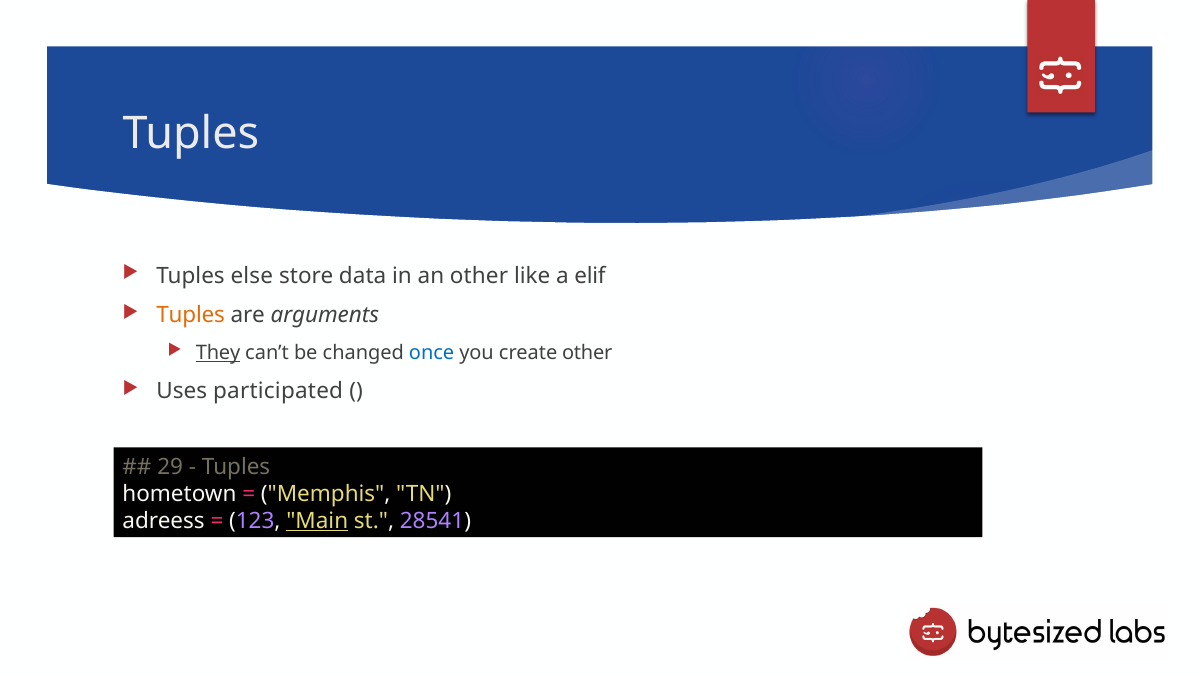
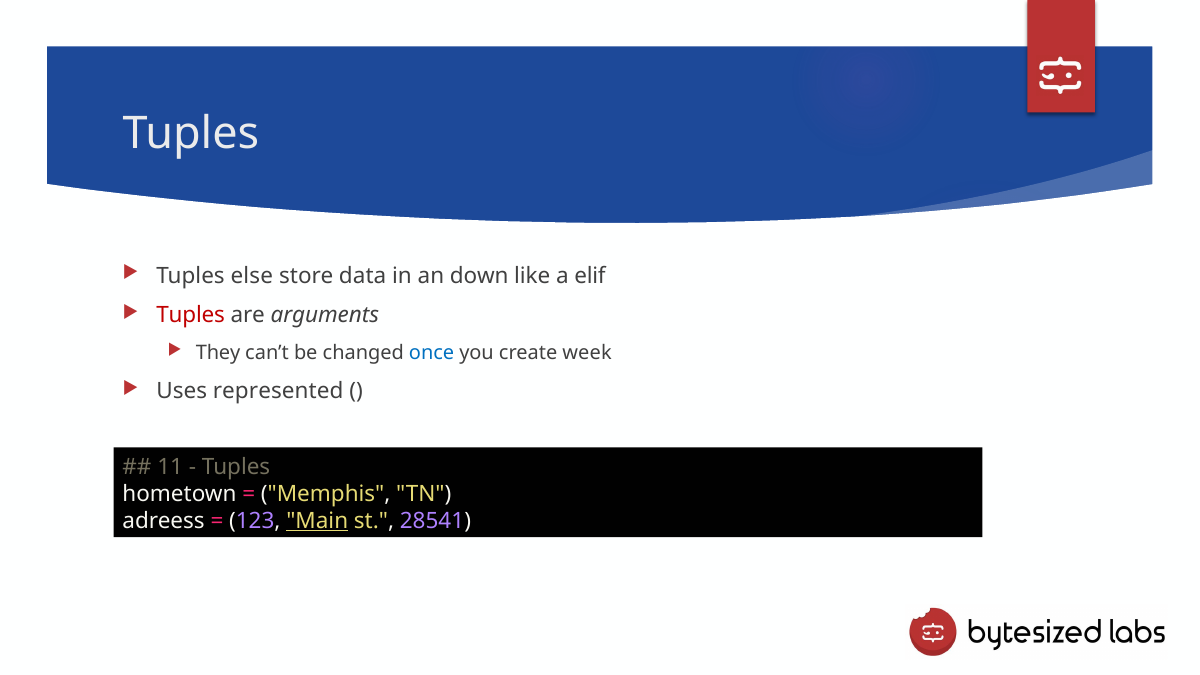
an other: other -> down
Tuples at (191, 315) colour: orange -> red
They underline: present -> none
create other: other -> week
participated: participated -> represented
29: 29 -> 11
